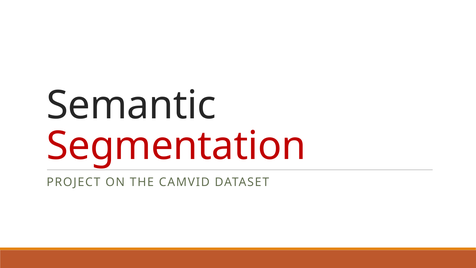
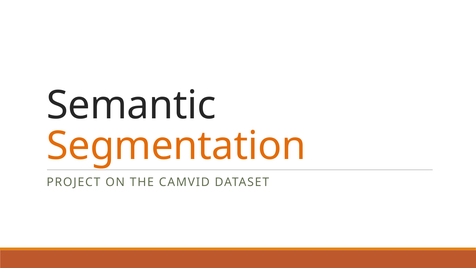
Segmentation colour: red -> orange
